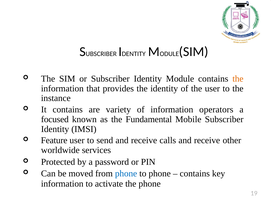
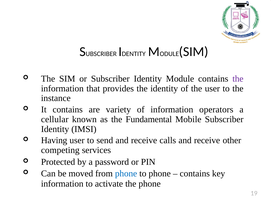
the at (238, 79) colour: orange -> purple
focused: focused -> cellular
Feature: Feature -> Having
worldwide: worldwide -> competing
